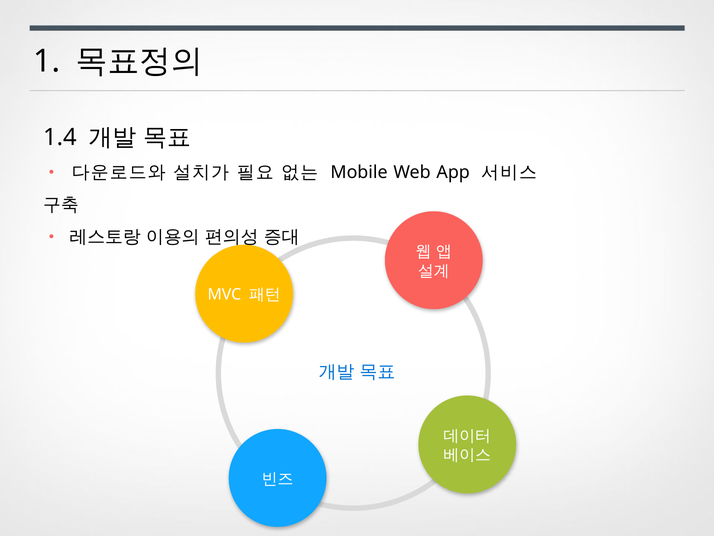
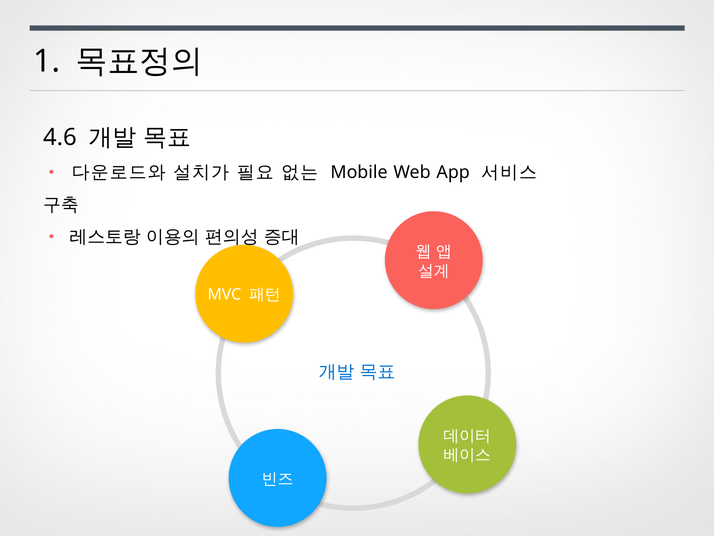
1.4: 1.4 -> 4.6
